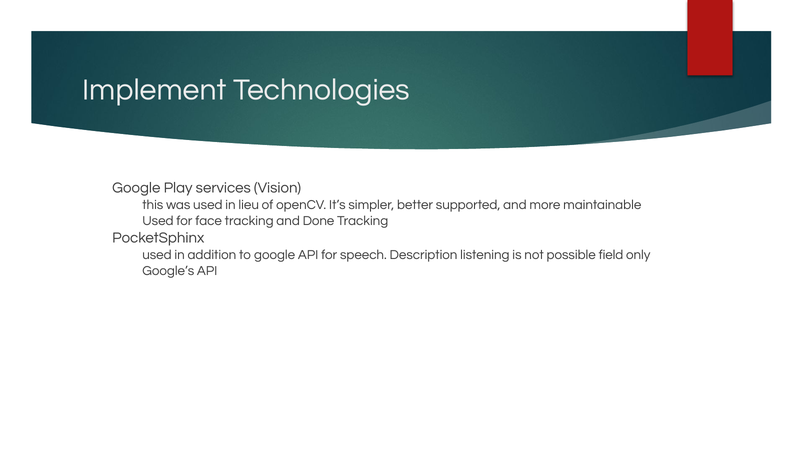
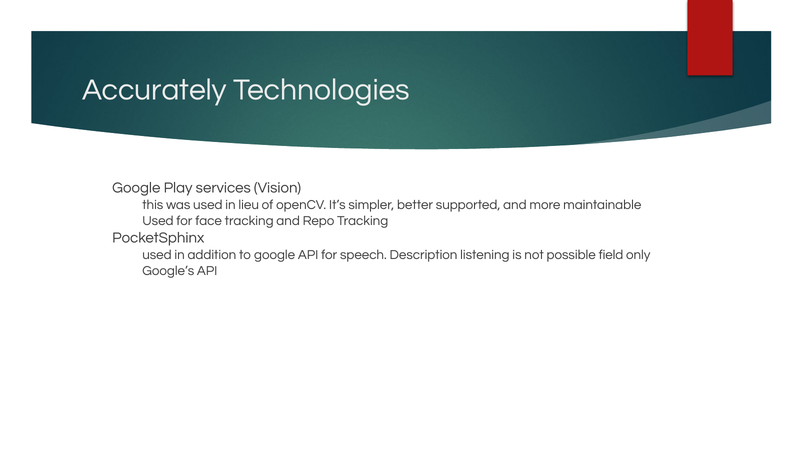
Implement: Implement -> Accurately
Done: Done -> Repo
